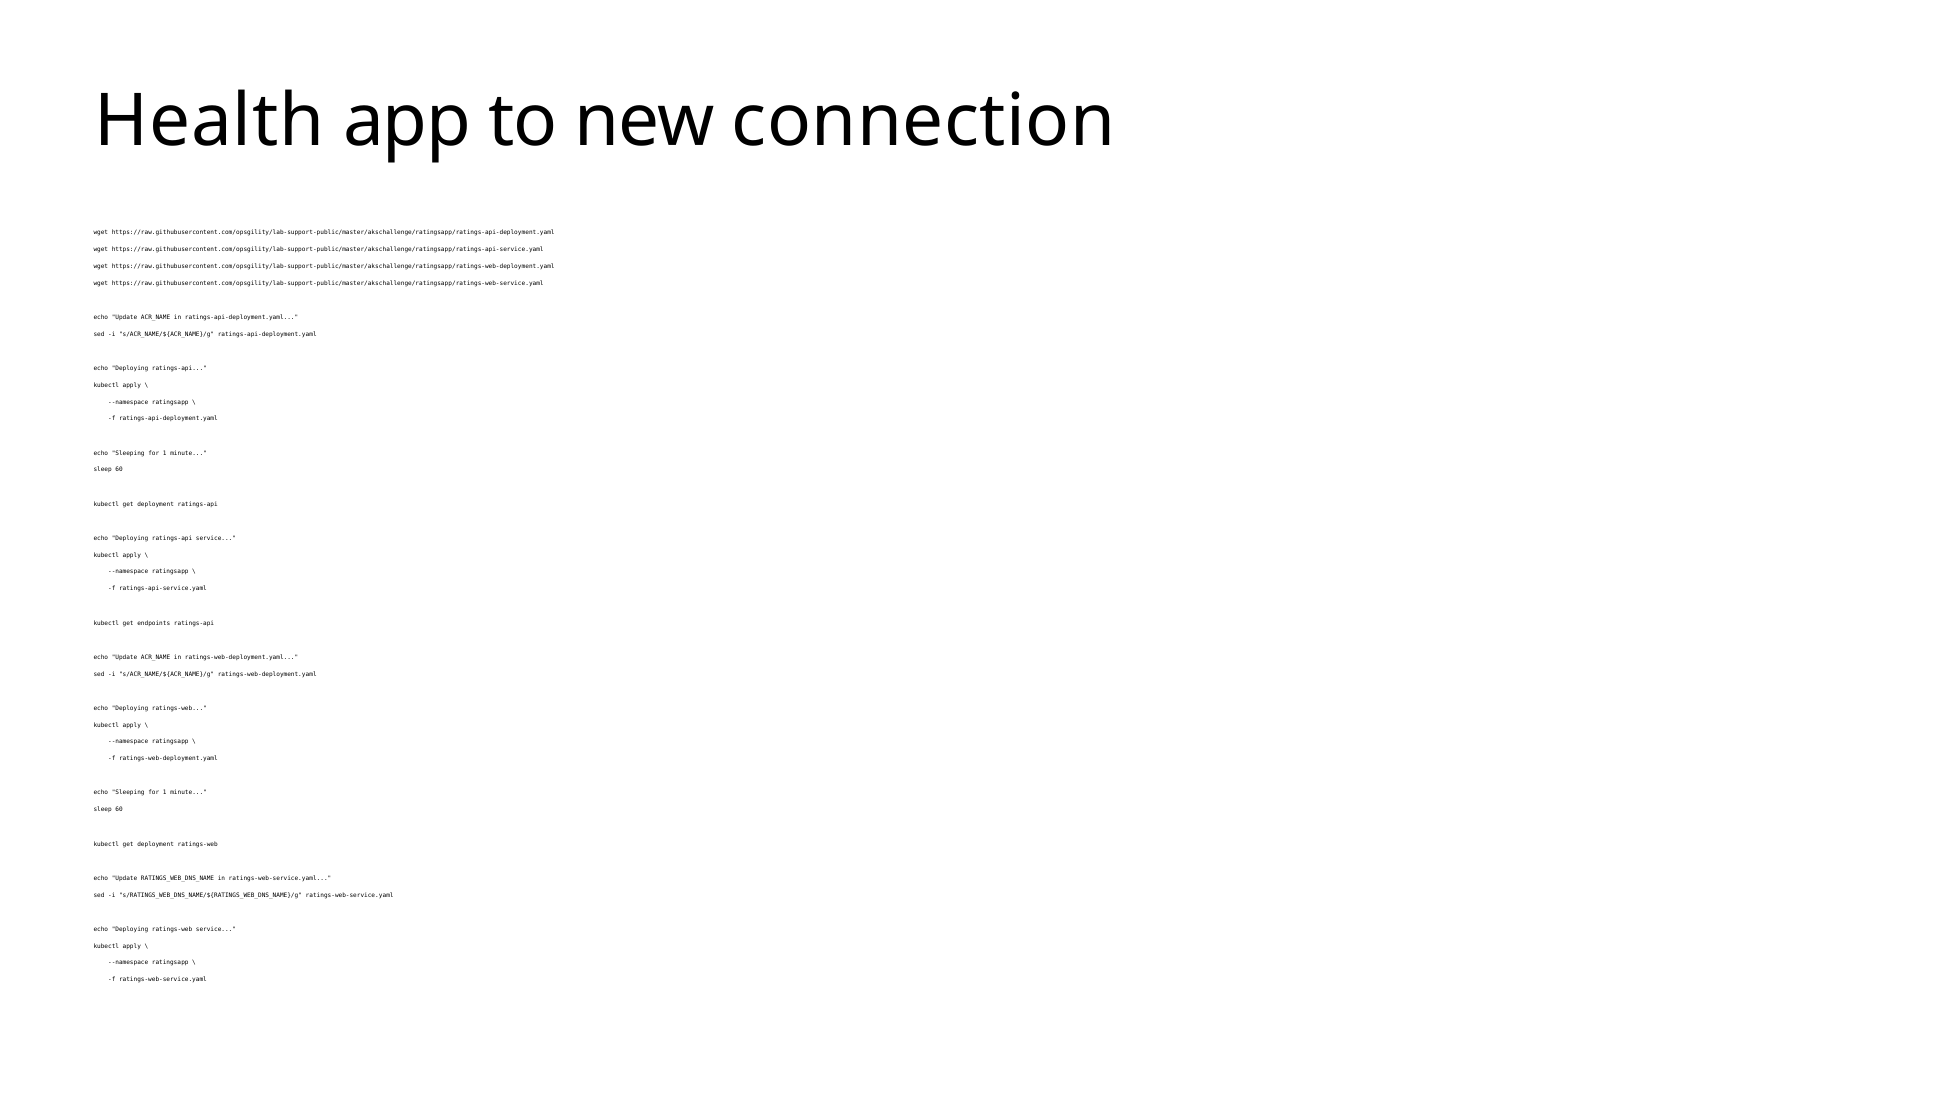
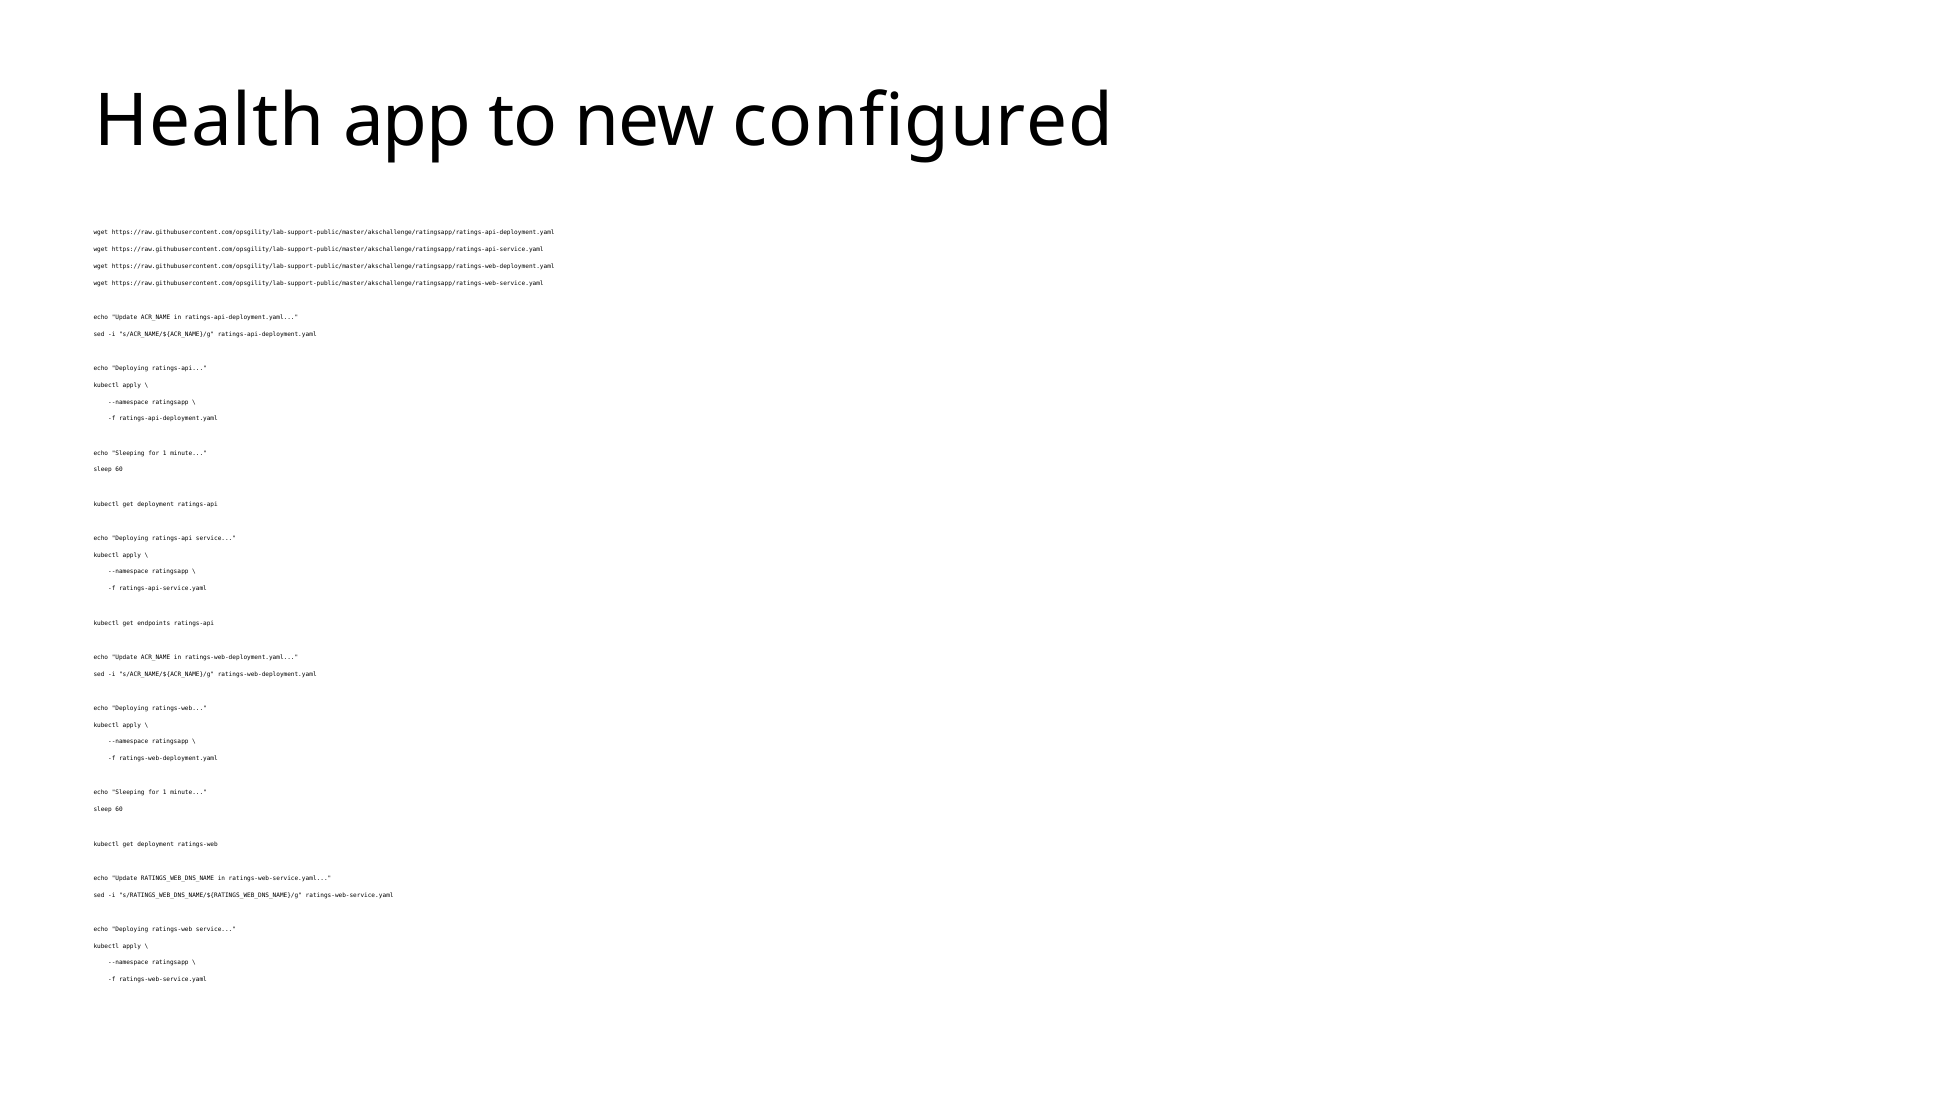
connection: connection -> configured
